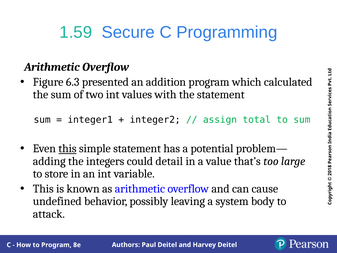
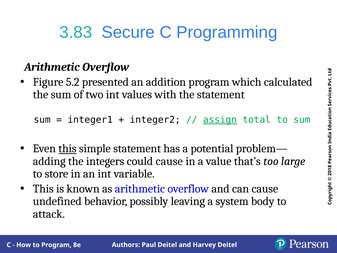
1.59: 1.59 -> 3.83
6.3: 6.3 -> 5.2
assign underline: none -> present
could detail: detail -> cause
